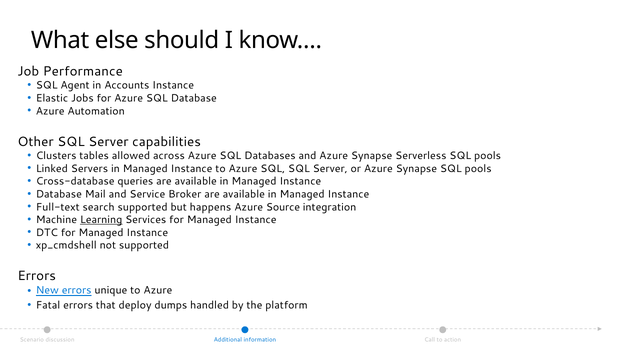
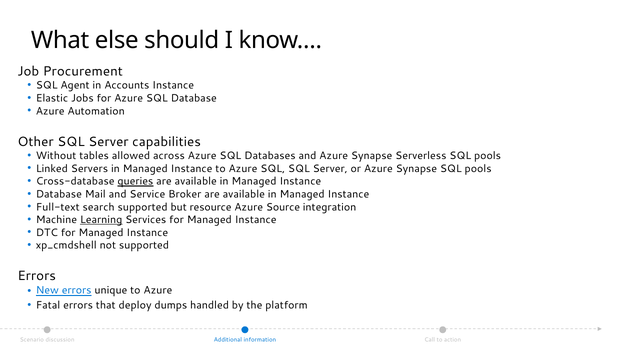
Performance: Performance -> Procurement
Clusters: Clusters -> Without
queries underline: none -> present
happens: happens -> resource
